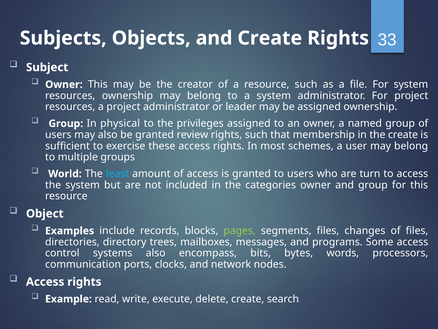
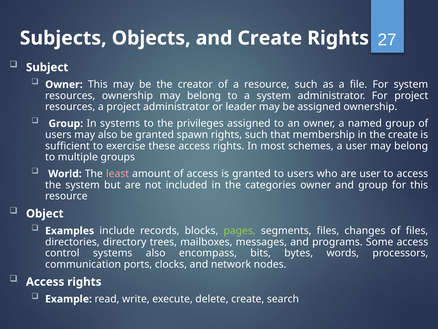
33: 33 -> 27
In physical: physical -> systems
review: review -> spawn
least colour: light blue -> pink
are turn: turn -> user
